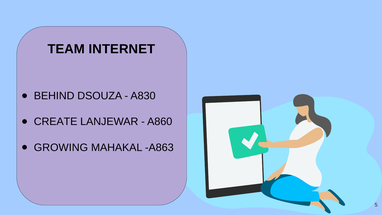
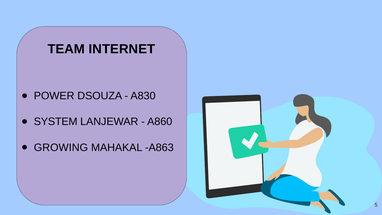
BEHIND: BEHIND -> POWER
CREATE: CREATE -> SYSTEM
